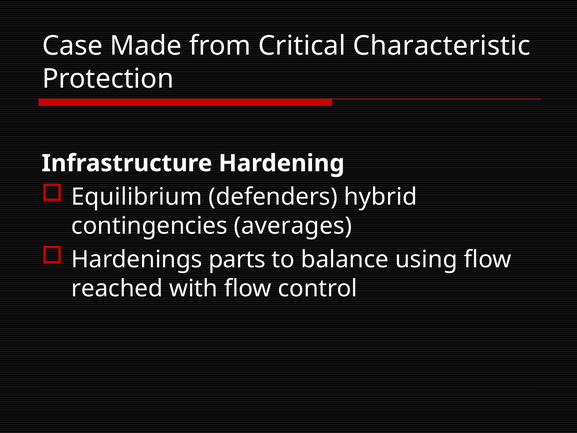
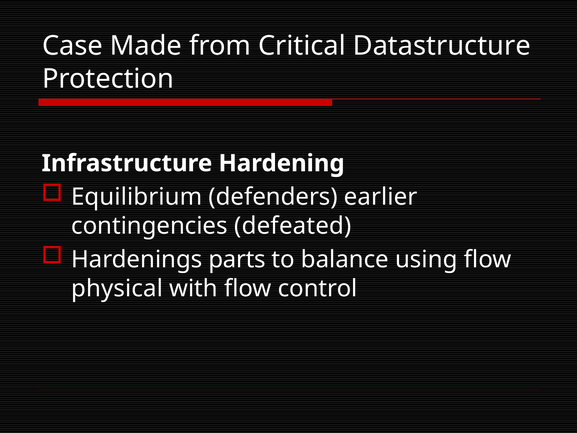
Characteristic: Characteristic -> Datastructure
hybrid: hybrid -> earlier
averages: averages -> defeated
reached: reached -> physical
